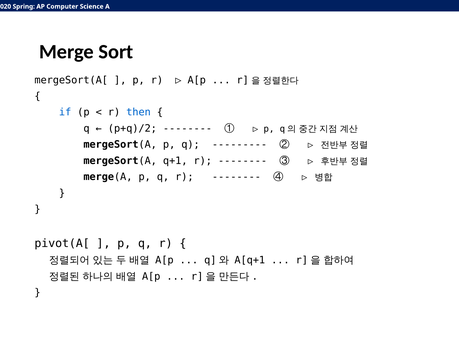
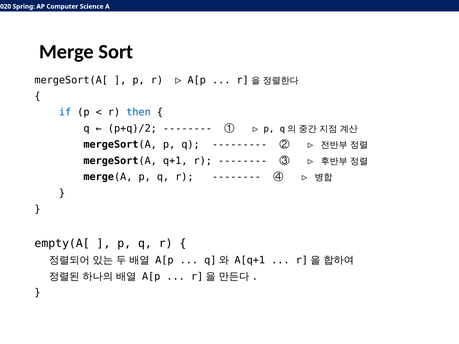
pivot(A[: pivot(A[ -> empty(A[
